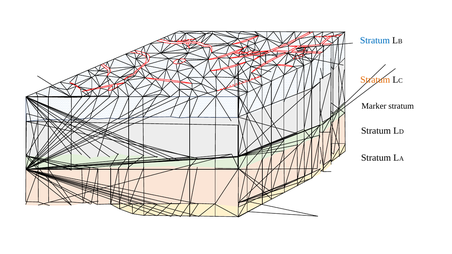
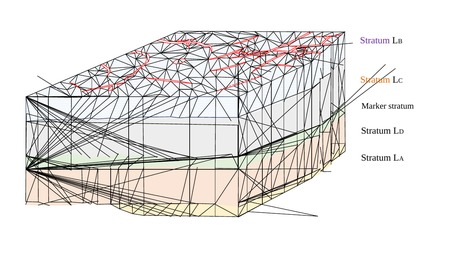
Stratum at (375, 40) colour: blue -> purple
